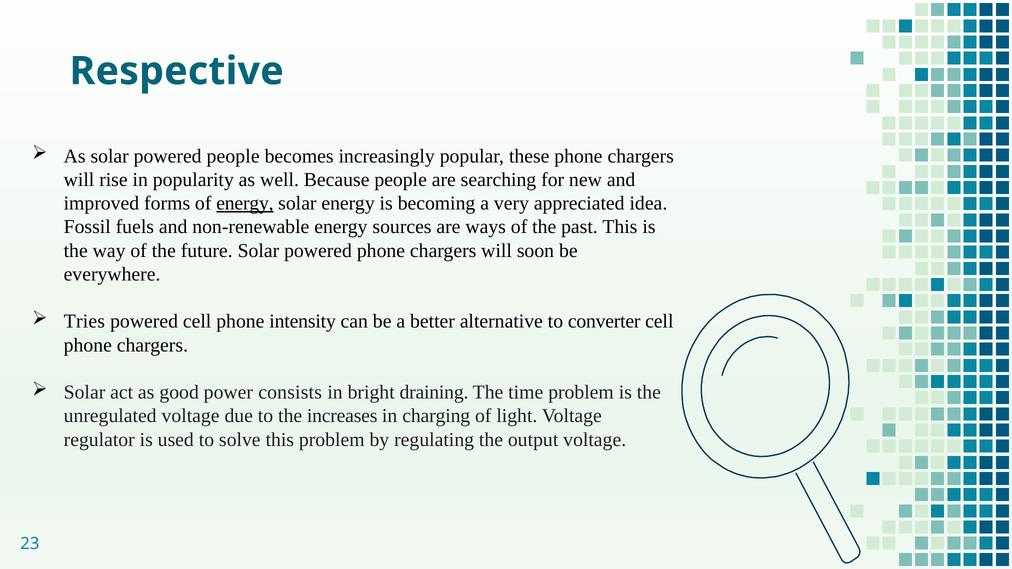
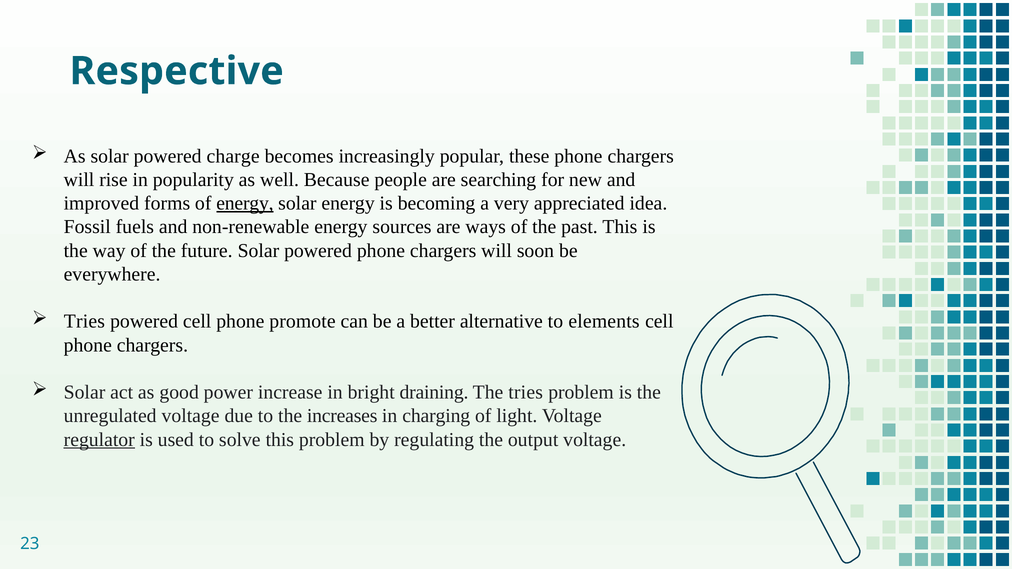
powered people: people -> charge
intensity: intensity -> promote
converter: converter -> elements
consists: consists -> increase
The time: time -> tries
regulator underline: none -> present
